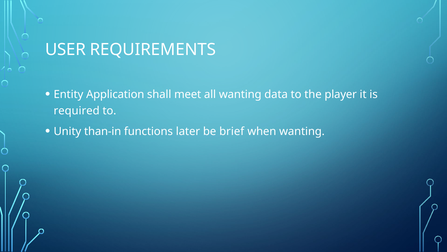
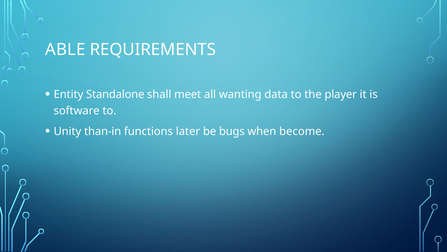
USER: USER -> ABLE
Application: Application -> Standalone
required: required -> software
brief: brief -> bugs
when wanting: wanting -> become
